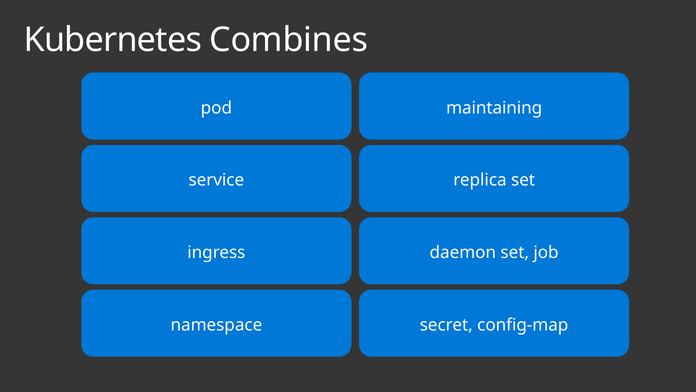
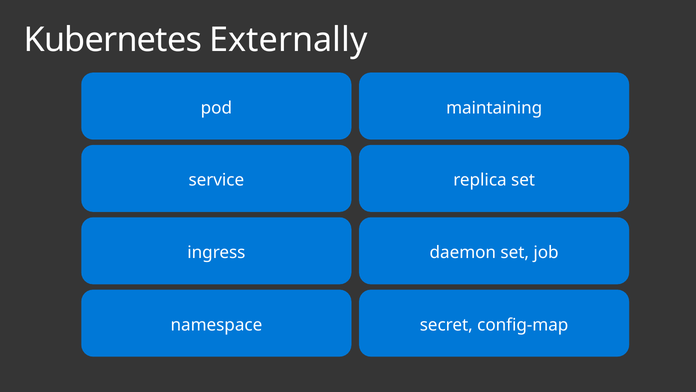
Combines: Combines -> Externally
